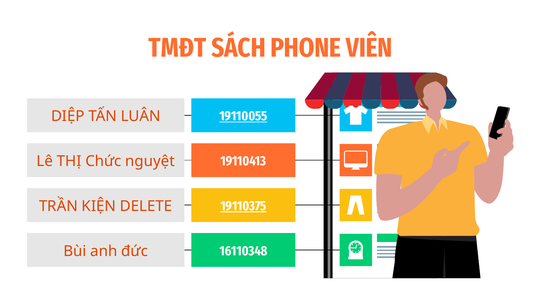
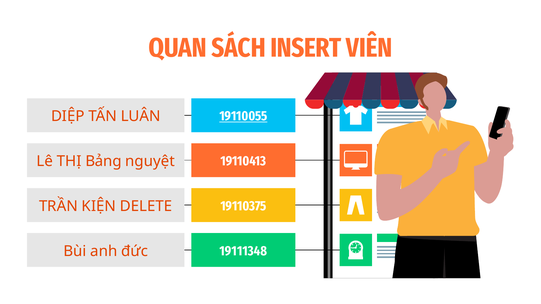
TMĐT: TMĐT -> QUAN
PHONE: PHONE -> INSERT
Chức: Chức -> Bảng
19110375 underline: present -> none
16110348: 16110348 -> 19111348
